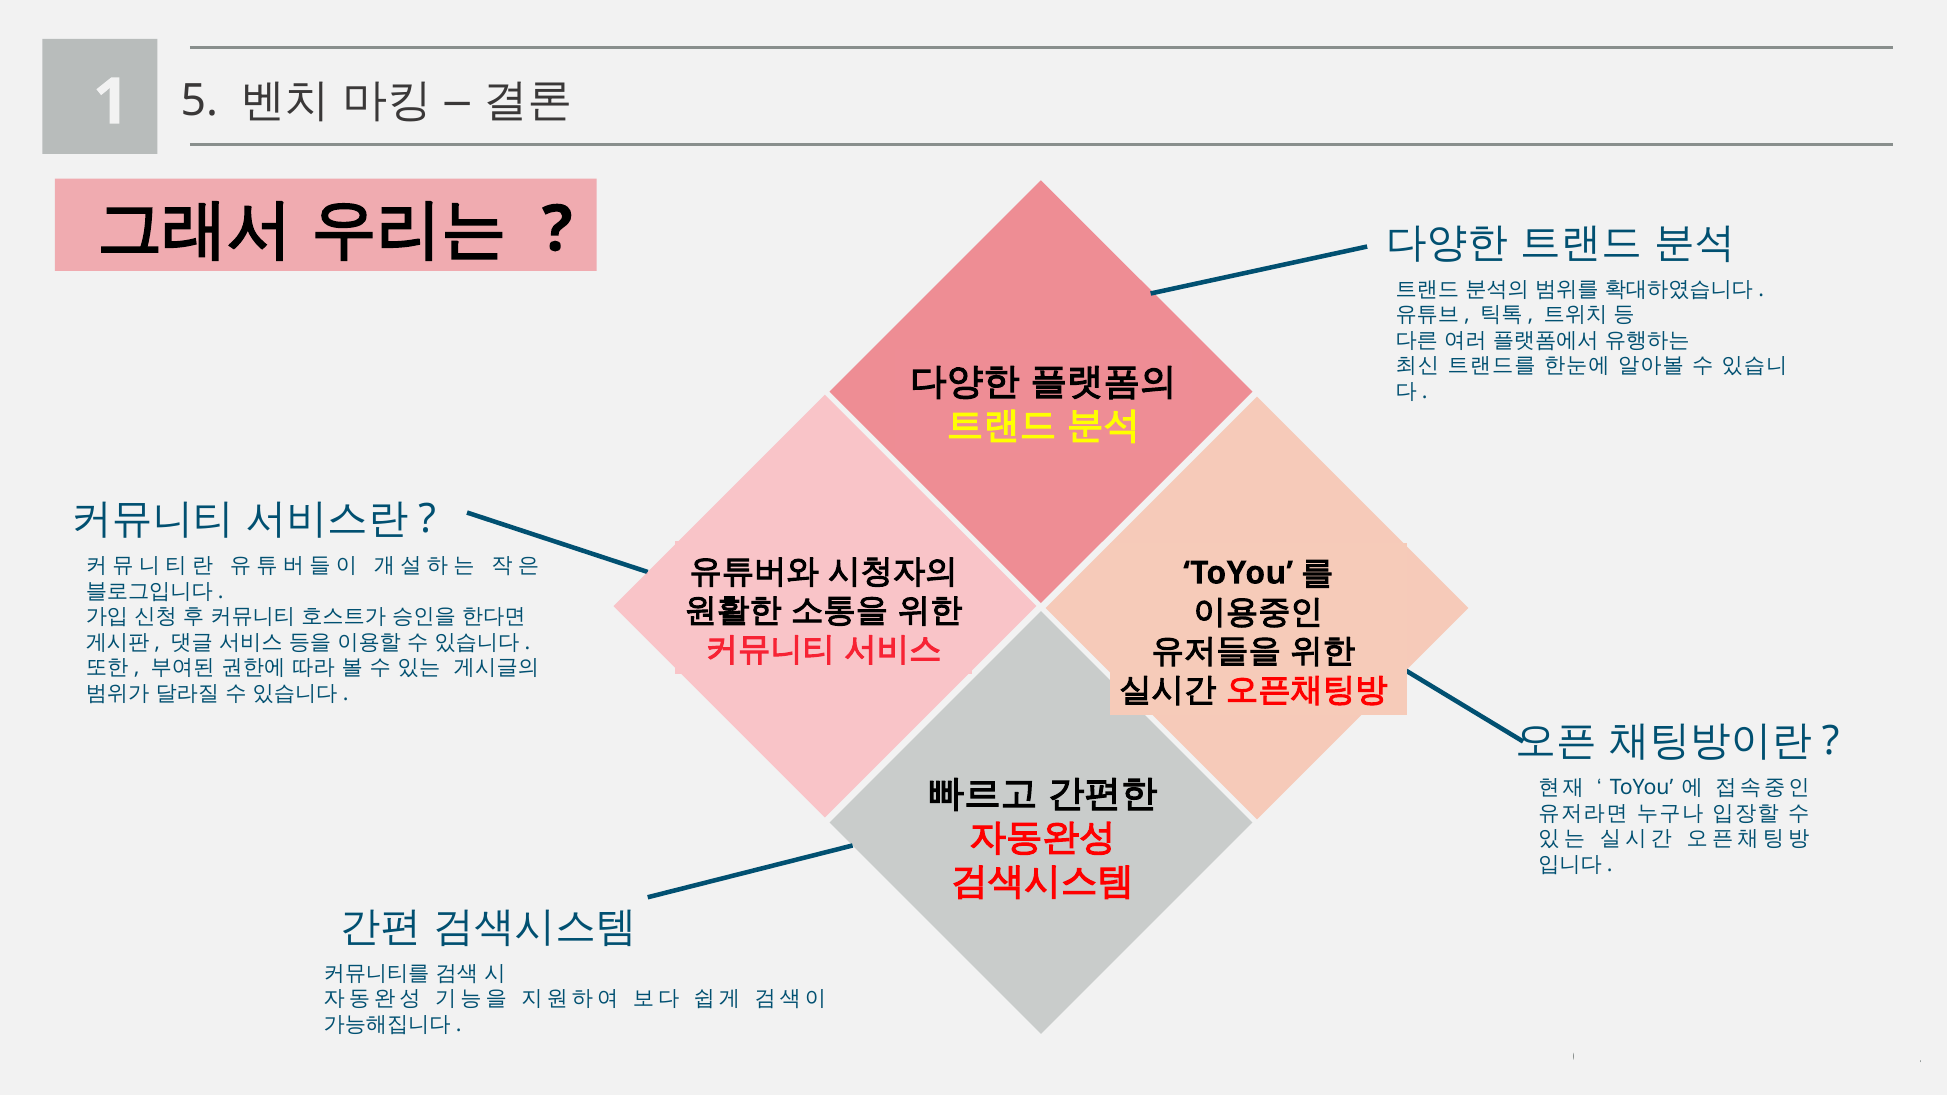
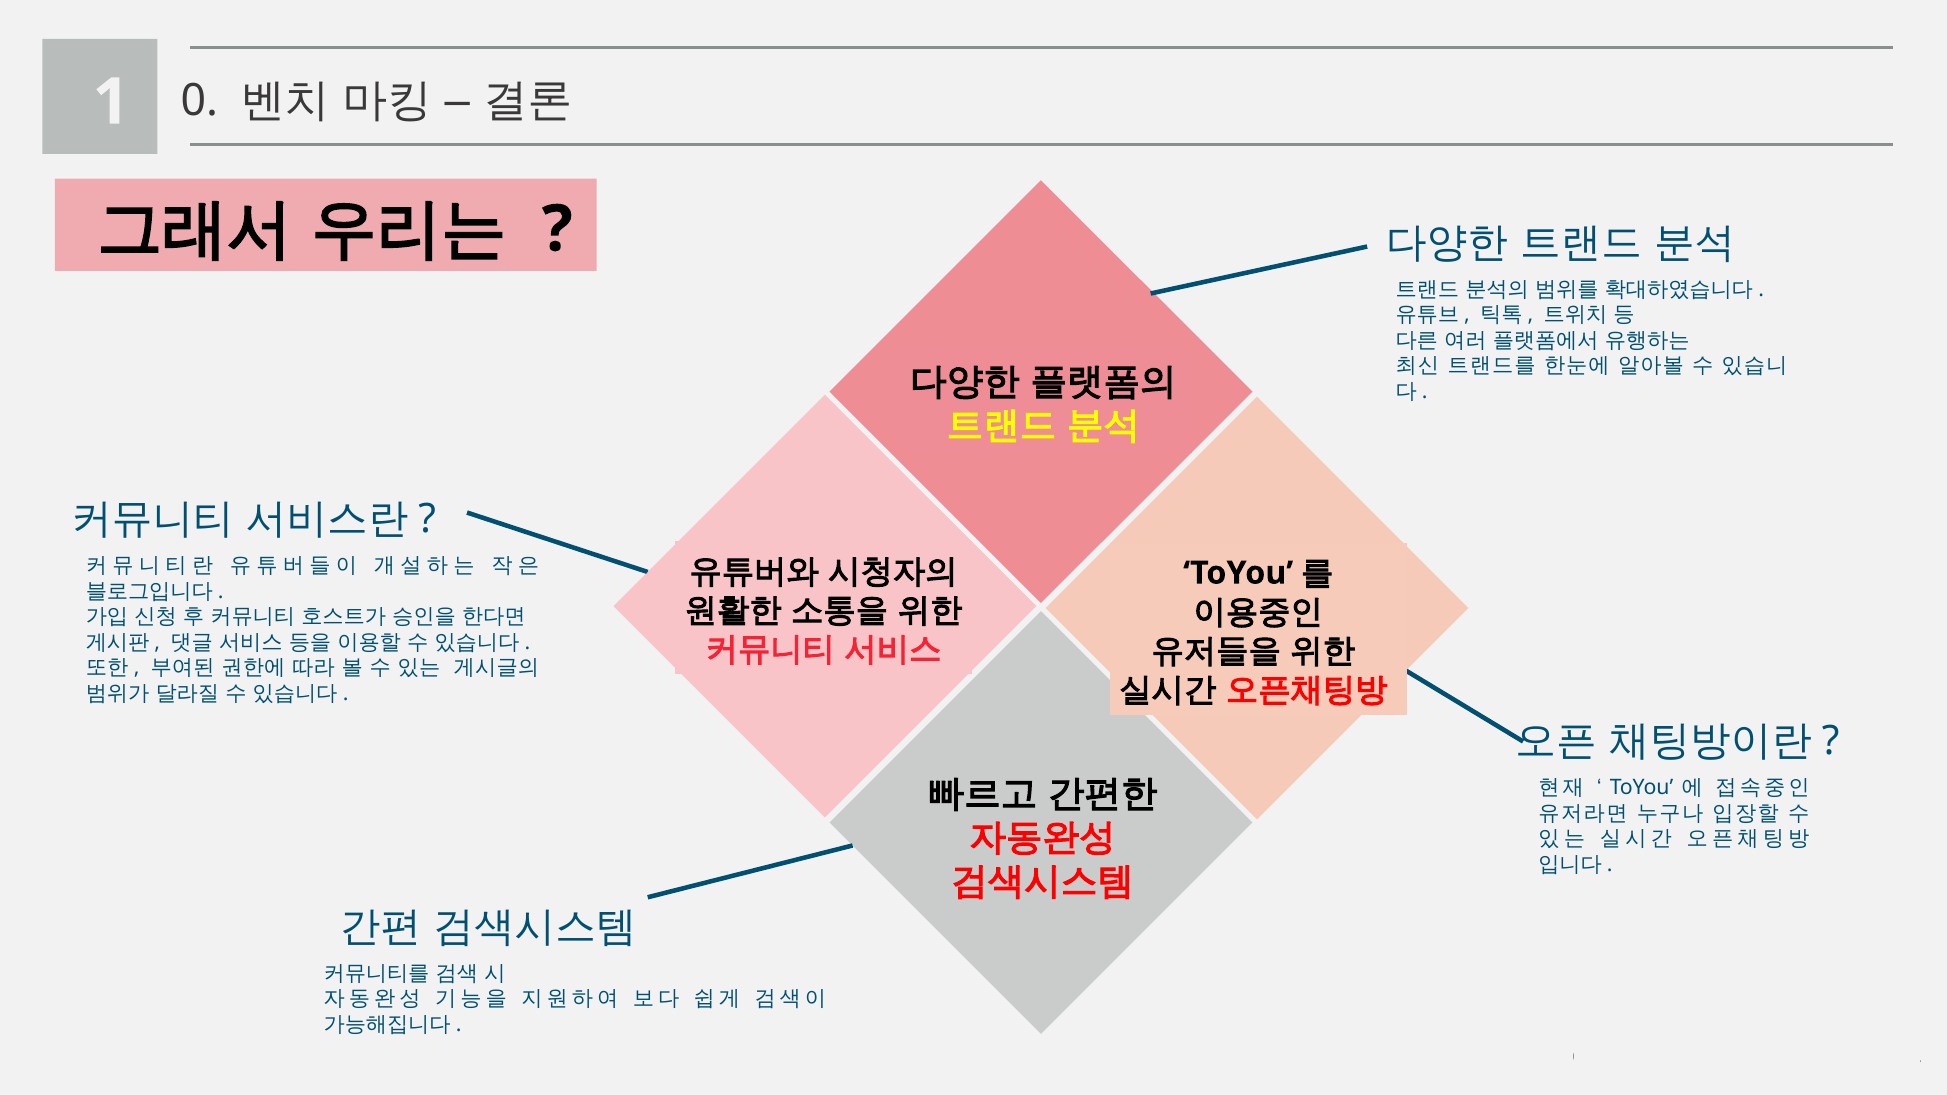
5: 5 -> 0
